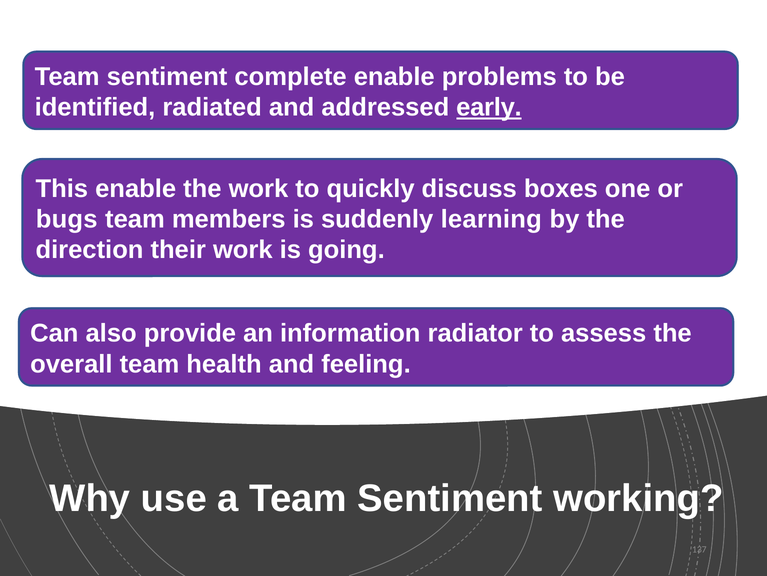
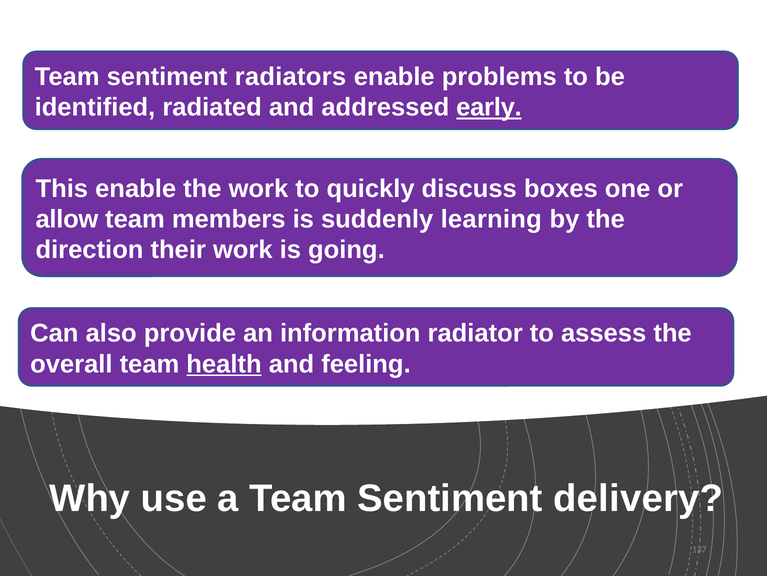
complete: complete -> radiators
bugs: bugs -> allow
health underline: none -> present
working: working -> delivery
